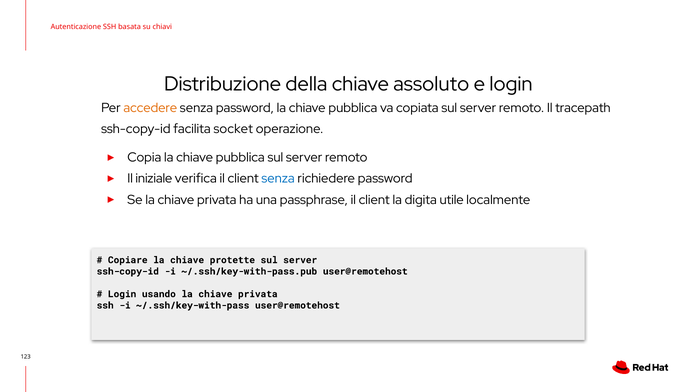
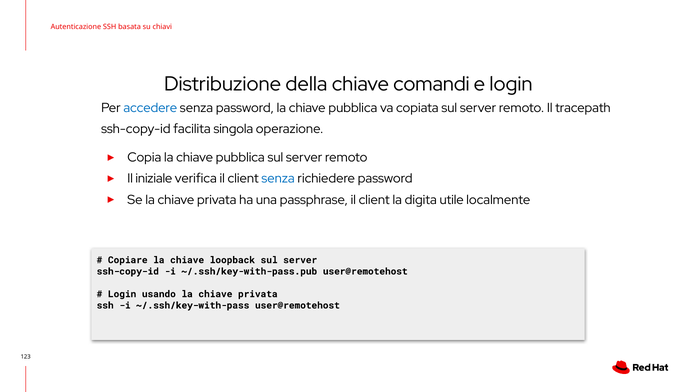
assoluto: assoluto -> comandi
accedere colour: orange -> blue
socket: socket -> singola
protette: protette -> loopback
